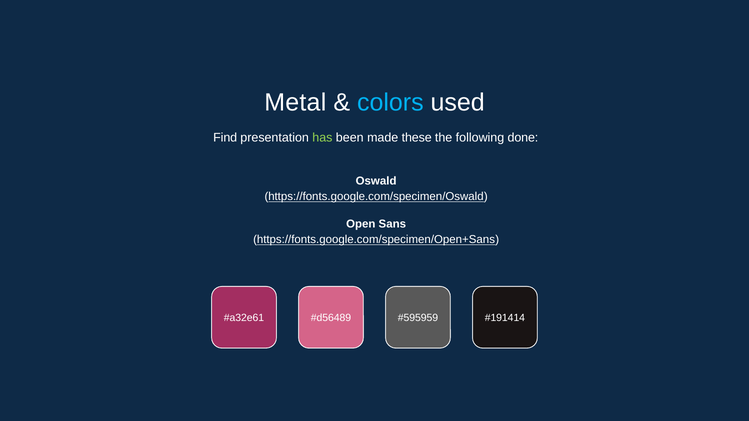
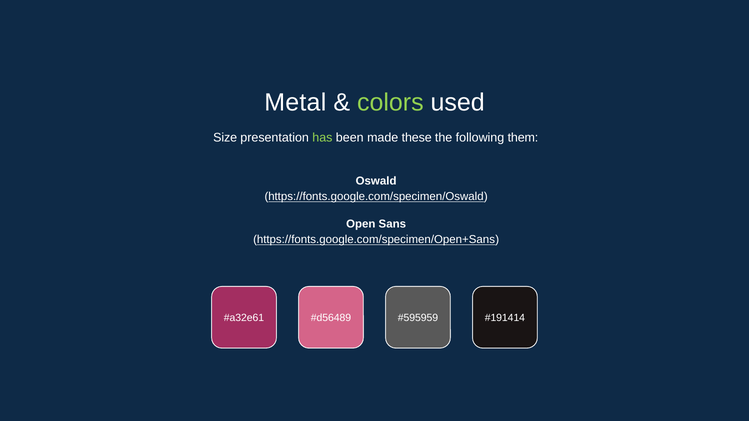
colors colour: light blue -> light green
Find: Find -> Size
done: done -> them
